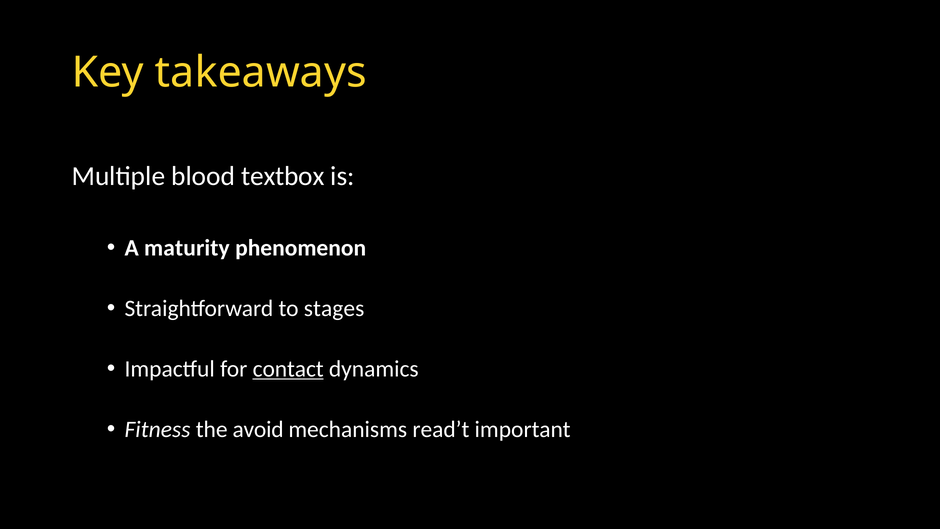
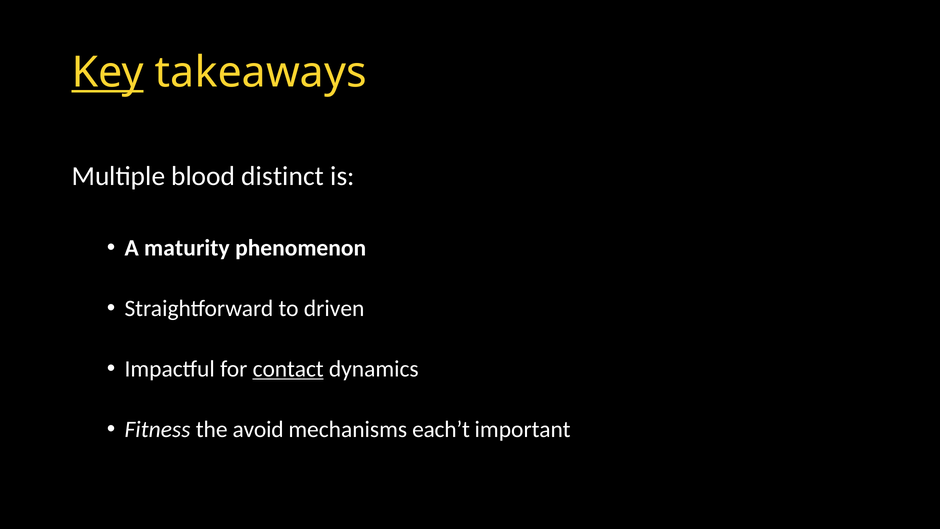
Key underline: none -> present
textbox: textbox -> distinct
stages: stages -> driven
read’t: read’t -> each’t
